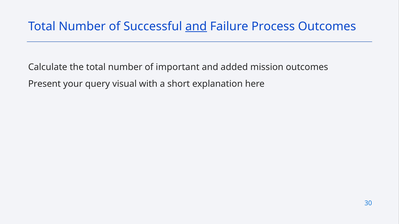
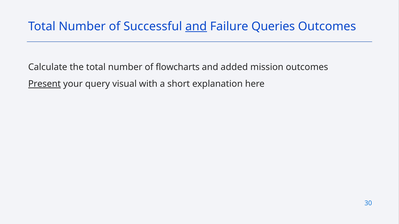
Process: Process -> Queries
important: important -> flowcharts
Present underline: none -> present
